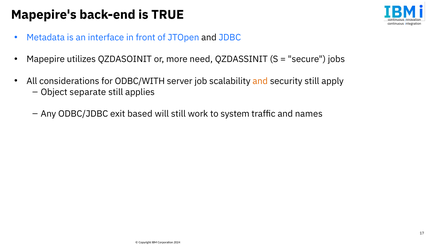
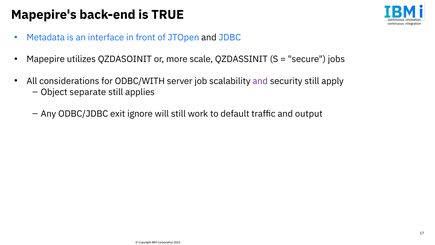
need: need -> scale
and at (260, 81) colour: orange -> purple
based: based -> ignore
system: system -> default
names: names -> output
